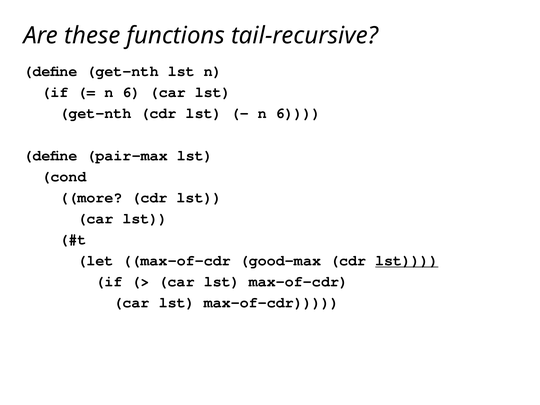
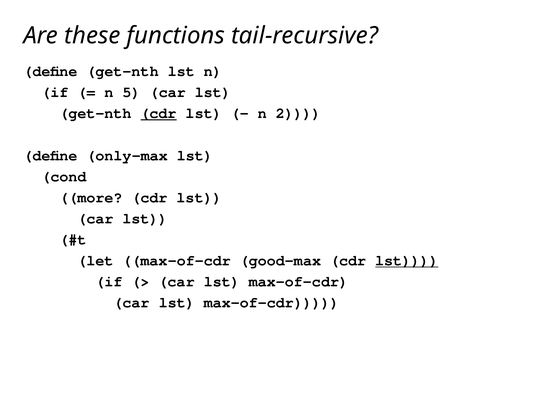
6 at (132, 92): 6 -> 5
cdr at (159, 113) underline: none -> present
6 at (298, 113): 6 -> 2
pair-max: pair-max -> only-max
